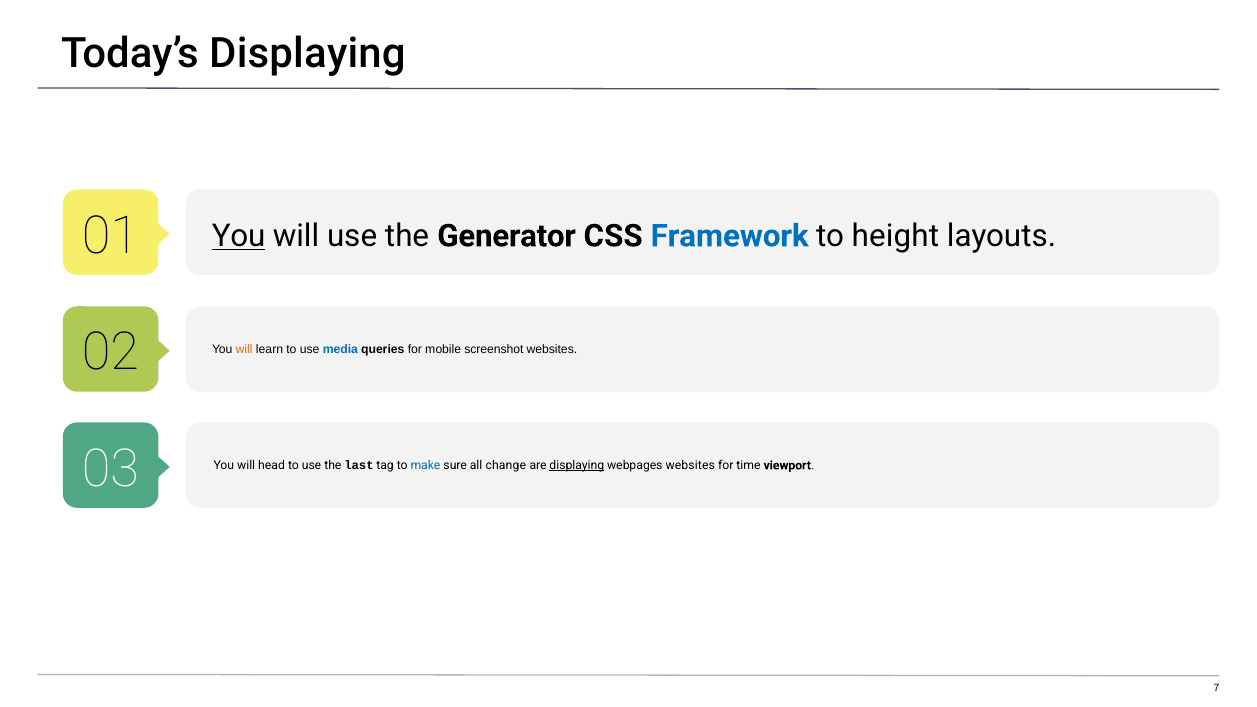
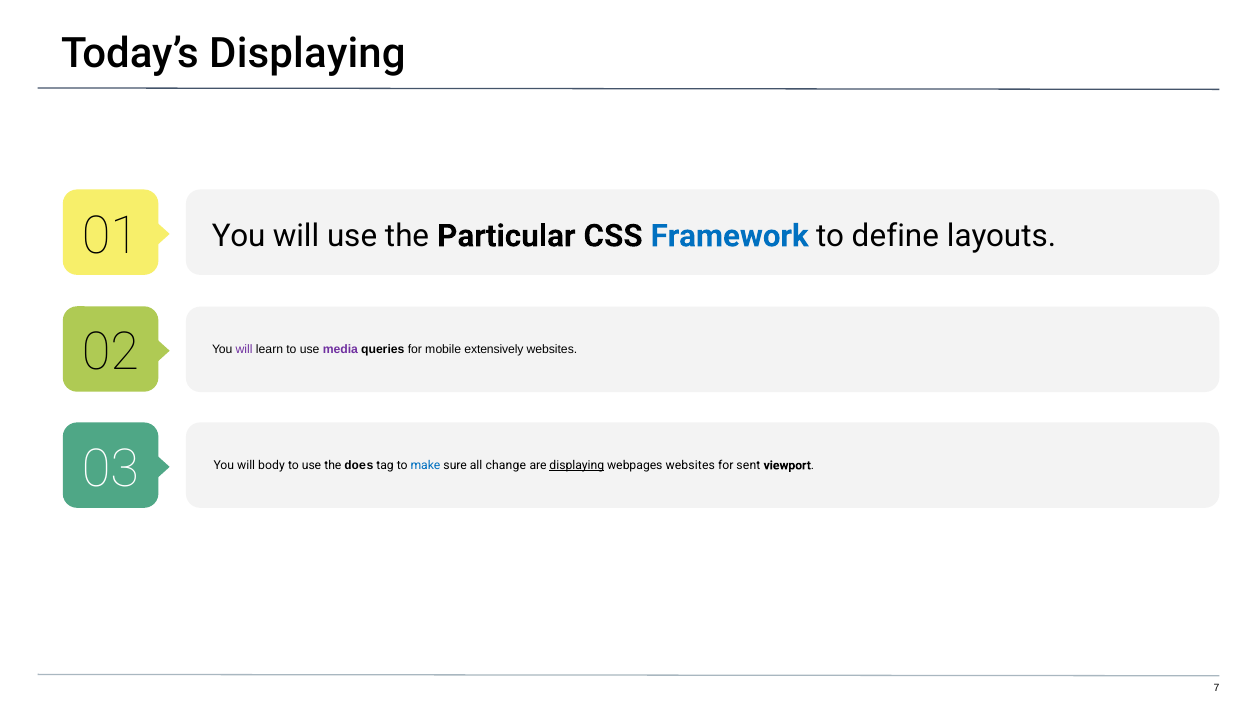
You at (239, 236) underline: present -> none
Generator: Generator -> Particular
height: height -> define
will at (244, 350) colour: orange -> purple
media colour: blue -> purple
screenshot: screenshot -> extensively
head: head -> body
last: last -> does
time: time -> sent
